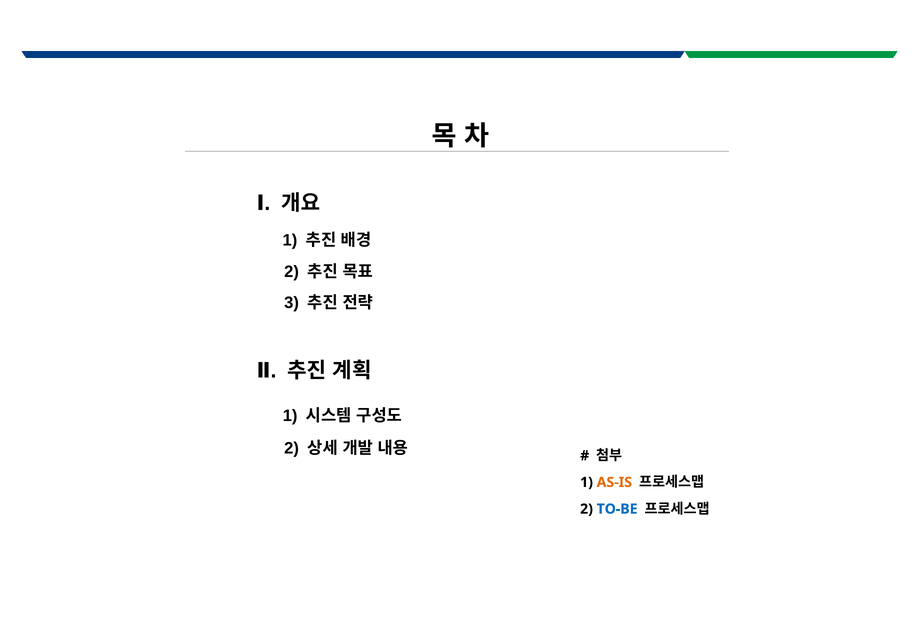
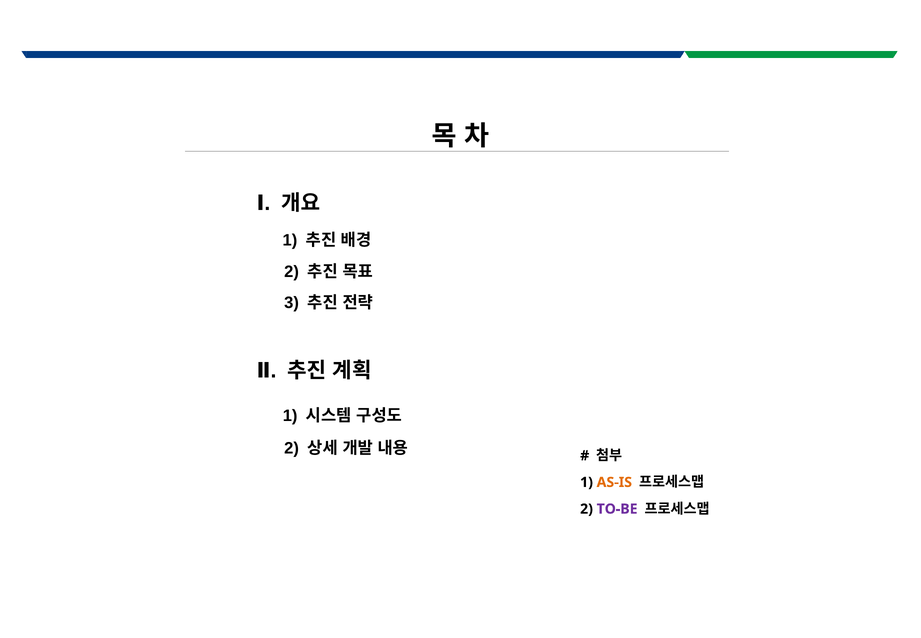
TO-BE colour: blue -> purple
